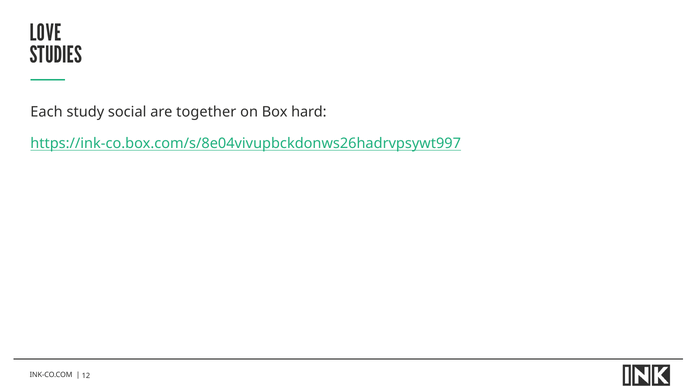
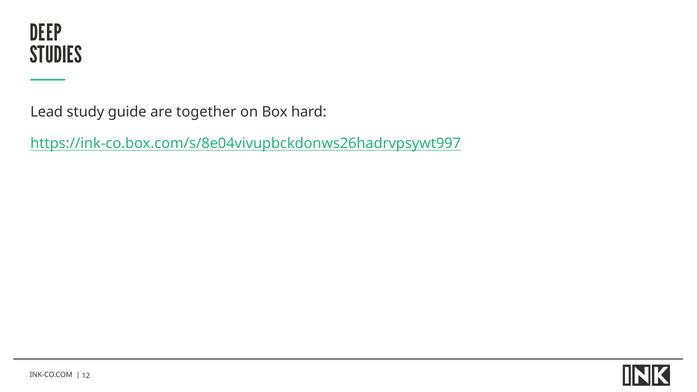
LOVE: LOVE -> DEEP
Each: Each -> Lead
social: social -> guide
